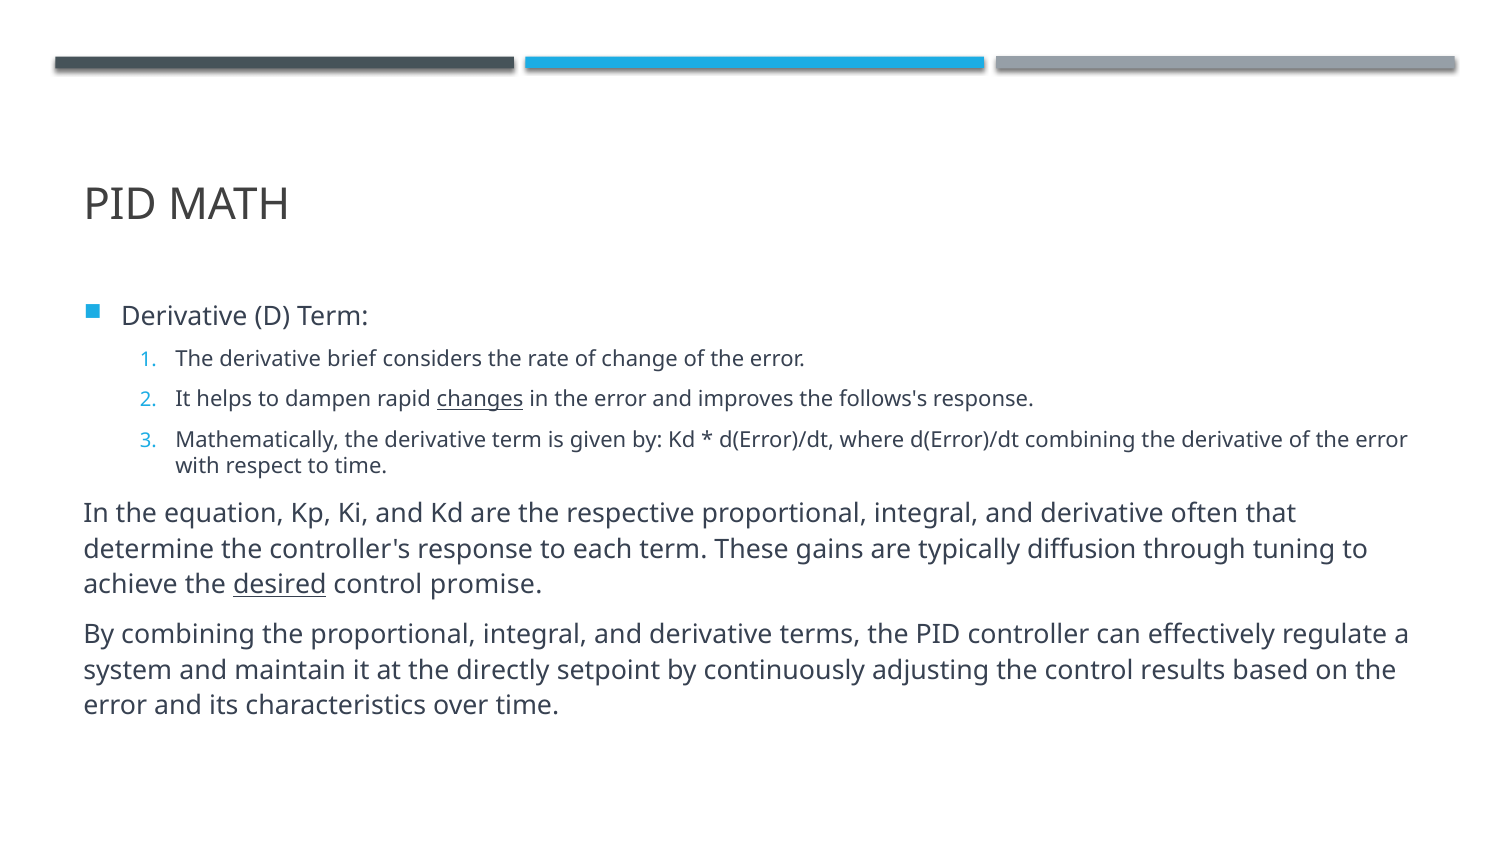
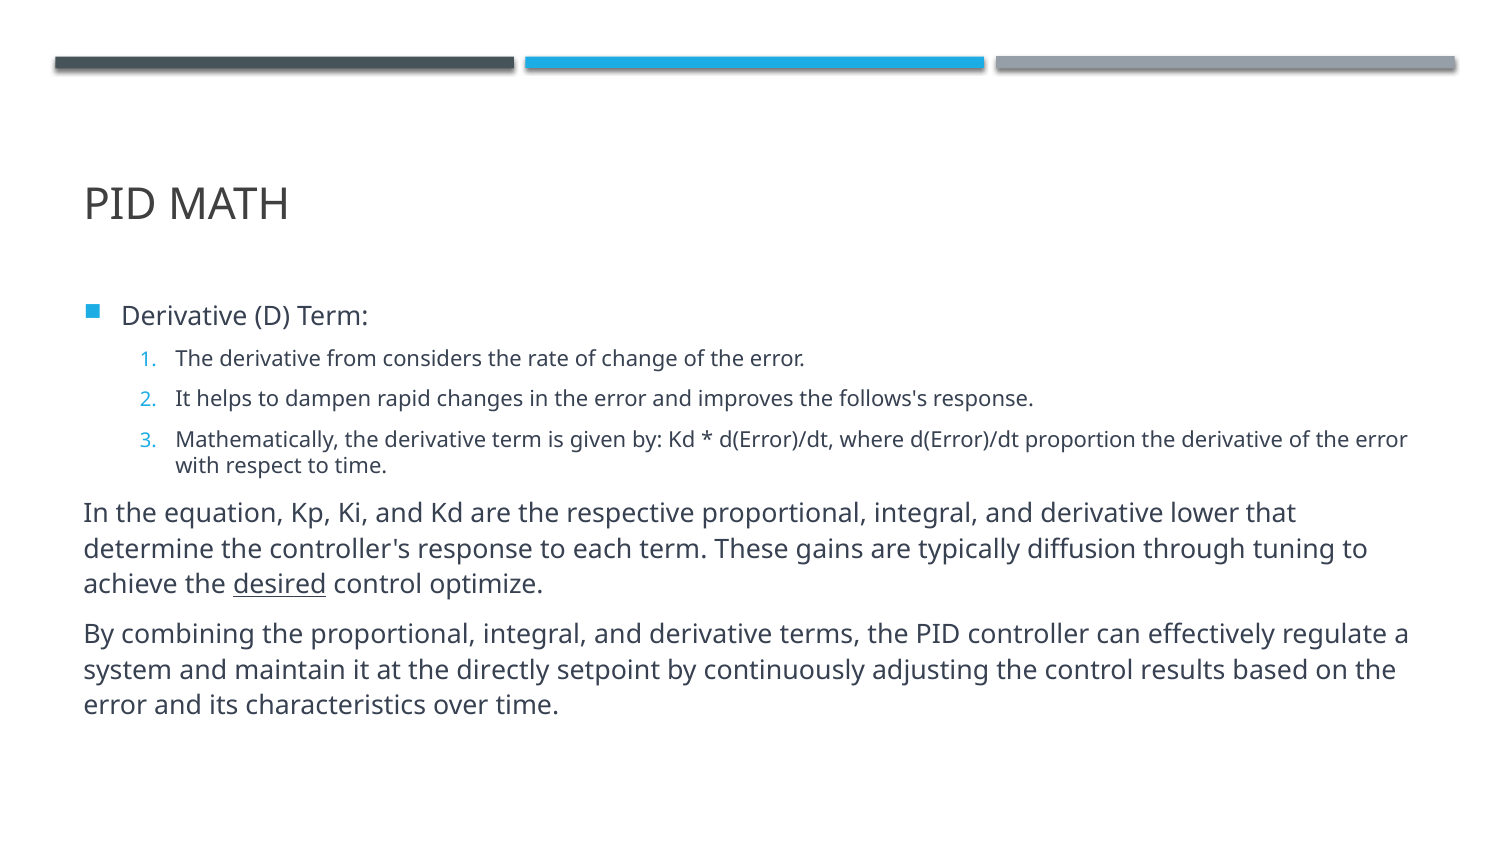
brief: brief -> from
changes underline: present -> none
d(Error)/dt combining: combining -> proportion
often: often -> lower
promise: promise -> optimize
